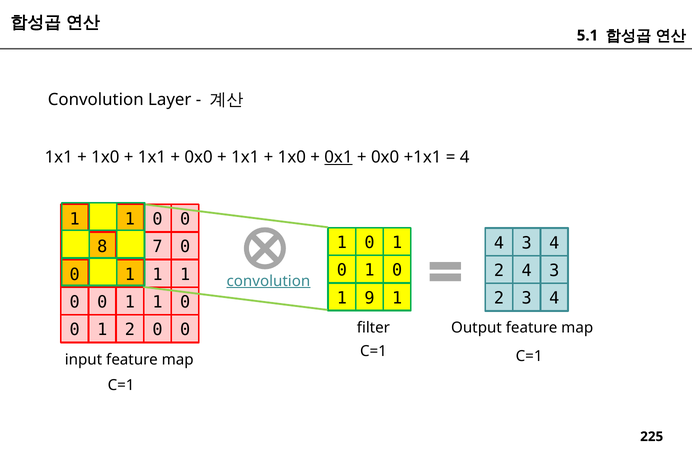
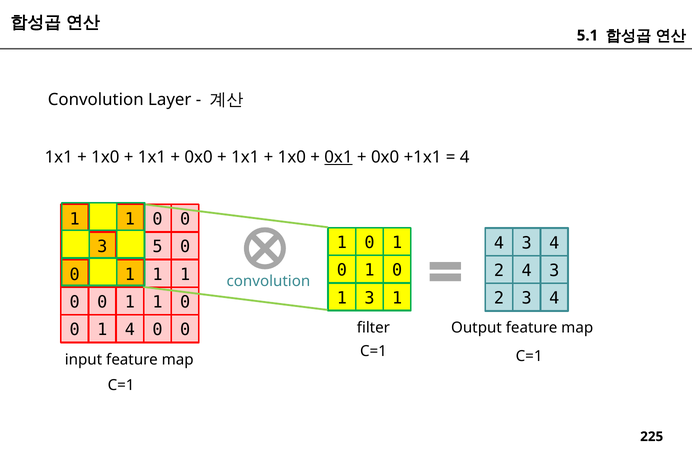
8 at (102, 247): 8 -> 3
7: 7 -> 5
convolution at (268, 281) underline: present -> none
1 9: 9 -> 3
0 1 2: 2 -> 4
